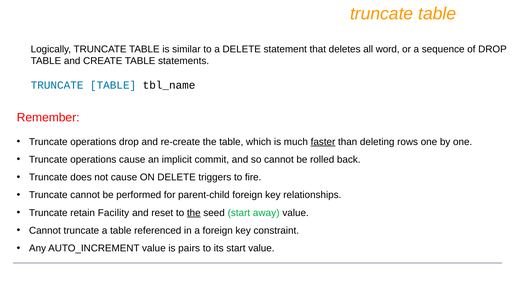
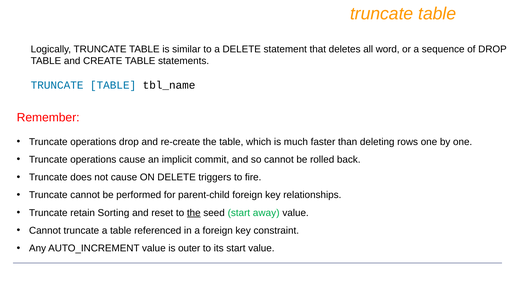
faster underline: present -> none
Facility: Facility -> Sorting
pairs: pairs -> outer
